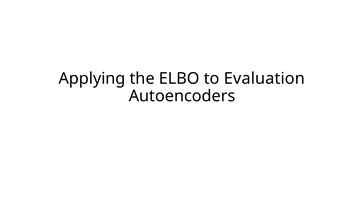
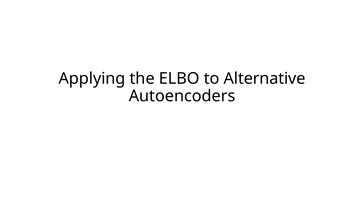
Evaluation: Evaluation -> Alternative
